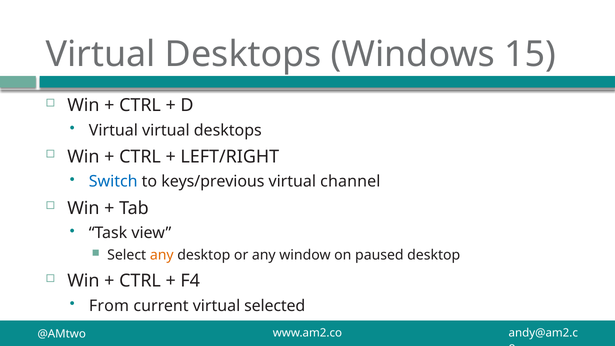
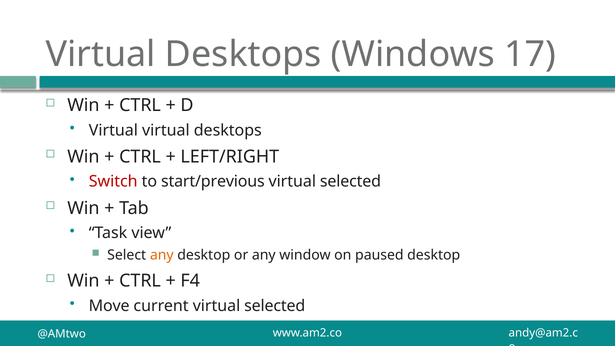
15: 15 -> 17
Switch colour: blue -> red
keys/previous: keys/previous -> start/previous
channel at (350, 182): channel -> selected
From: From -> Move
